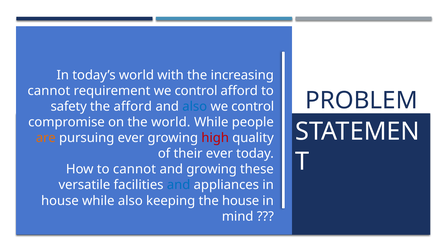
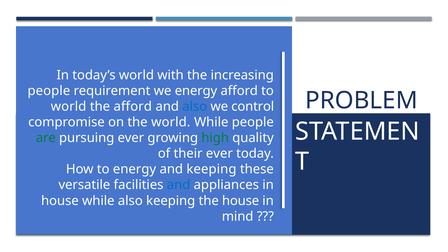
cannot at (49, 91): cannot -> people
requirement we control: control -> energy
safety at (69, 107): safety -> world
are colour: orange -> green
high colour: red -> green
to cannot: cannot -> energy
and growing: growing -> keeping
